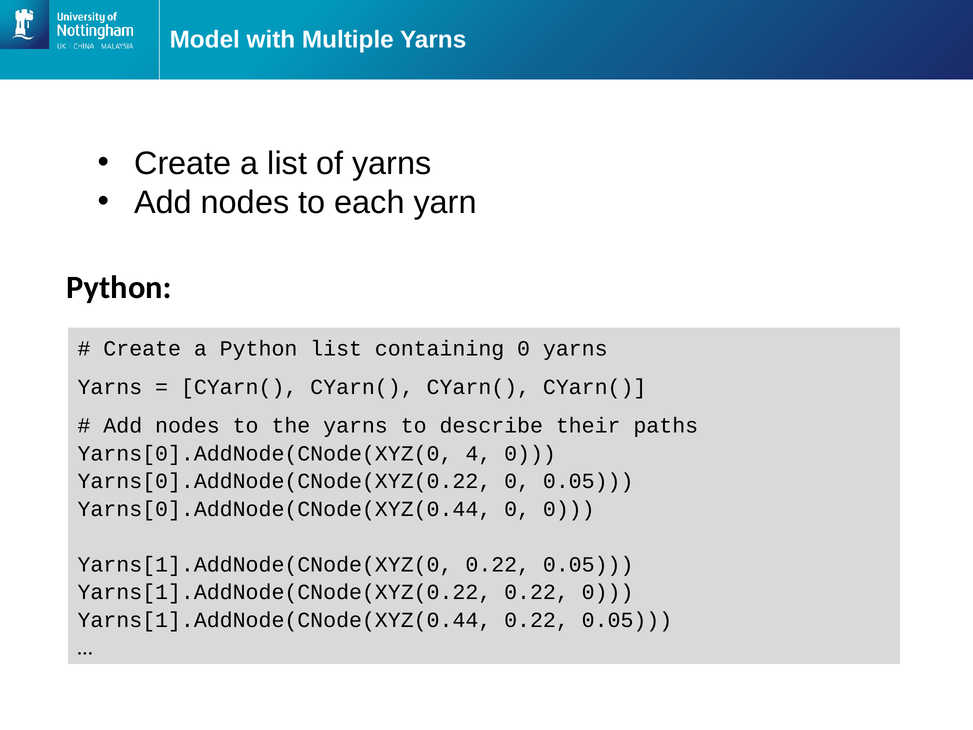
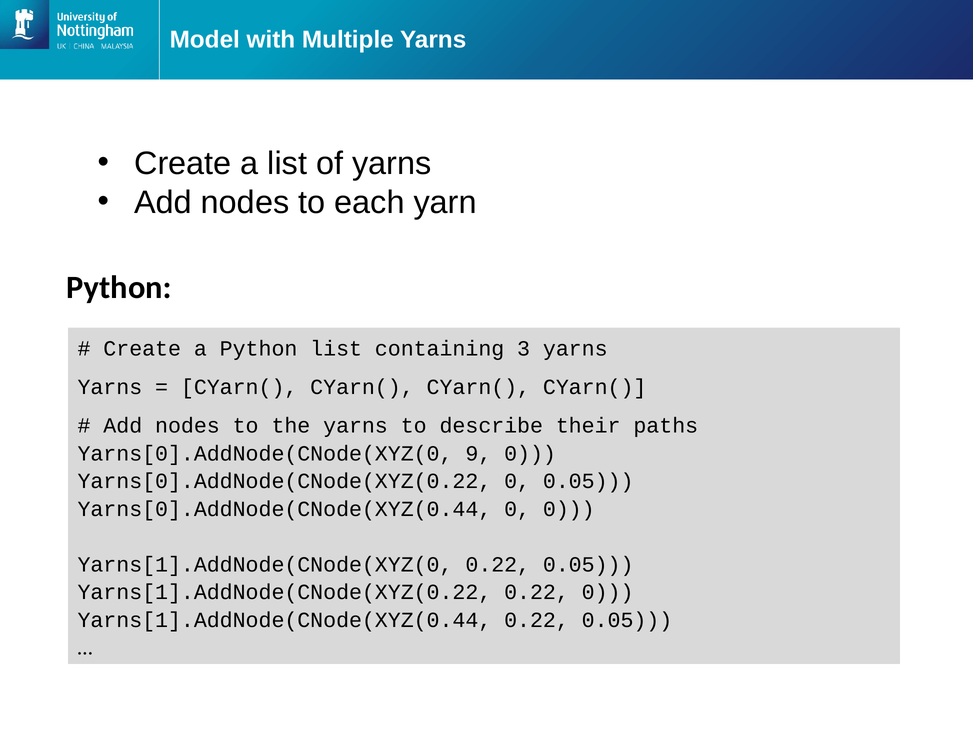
containing 0: 0 -> 3
4: 4 -> 9
